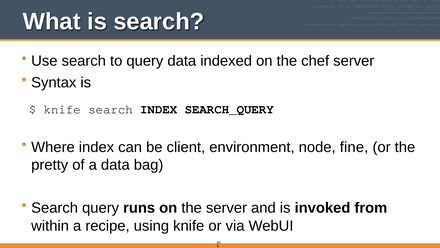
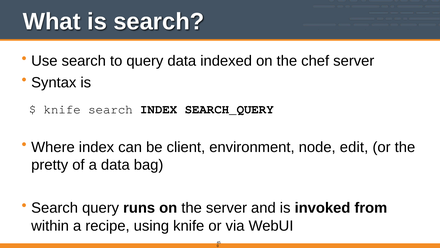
fine: fine -> edit
